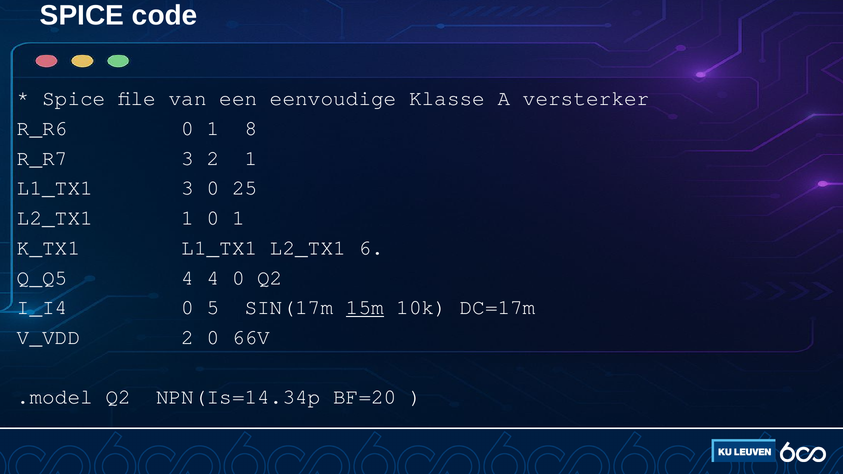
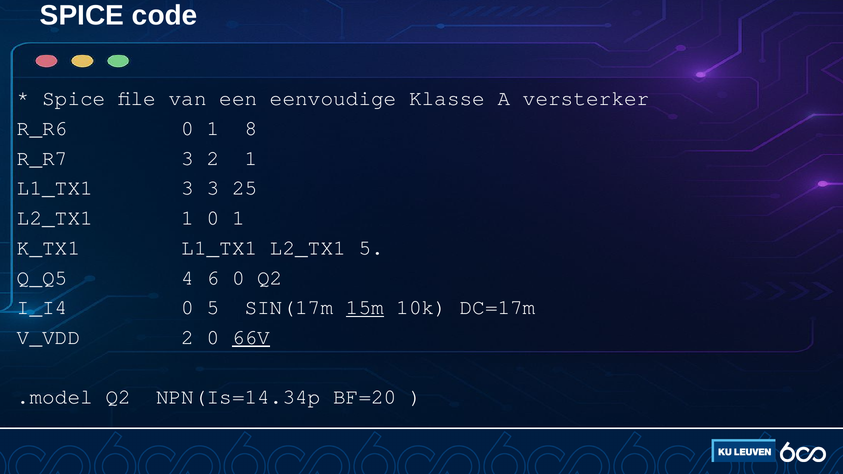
3 0: 0 -> 3
L2_TX1 6: 6 -> 5
4 4: 4 -> 6
66V underline: none -> present
